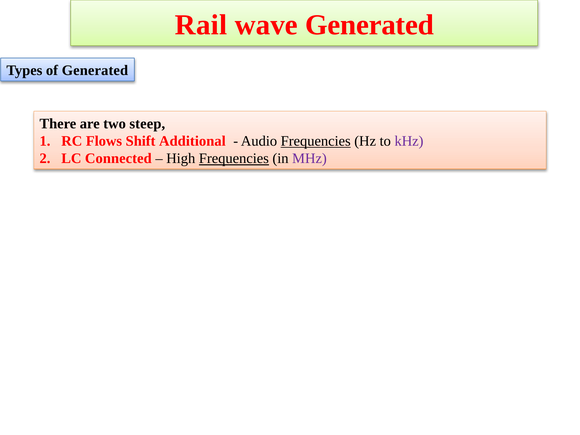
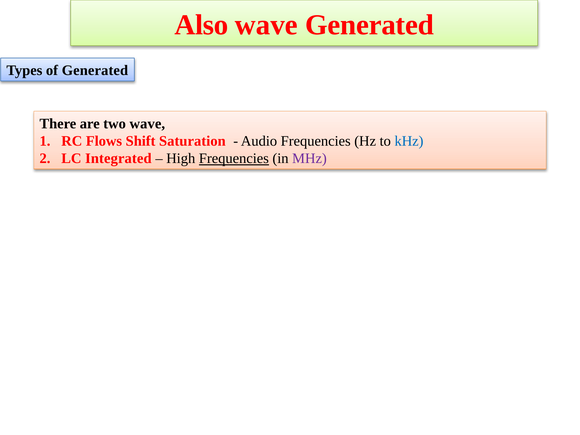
Rail: Rail -> Also
two steep: steep -> wave
Additional: Additional -> Saturation
Frequencies at (316, 141) underline: present -> none
kHz colour: purple -> blue
Connected: Connected -> Integrated
